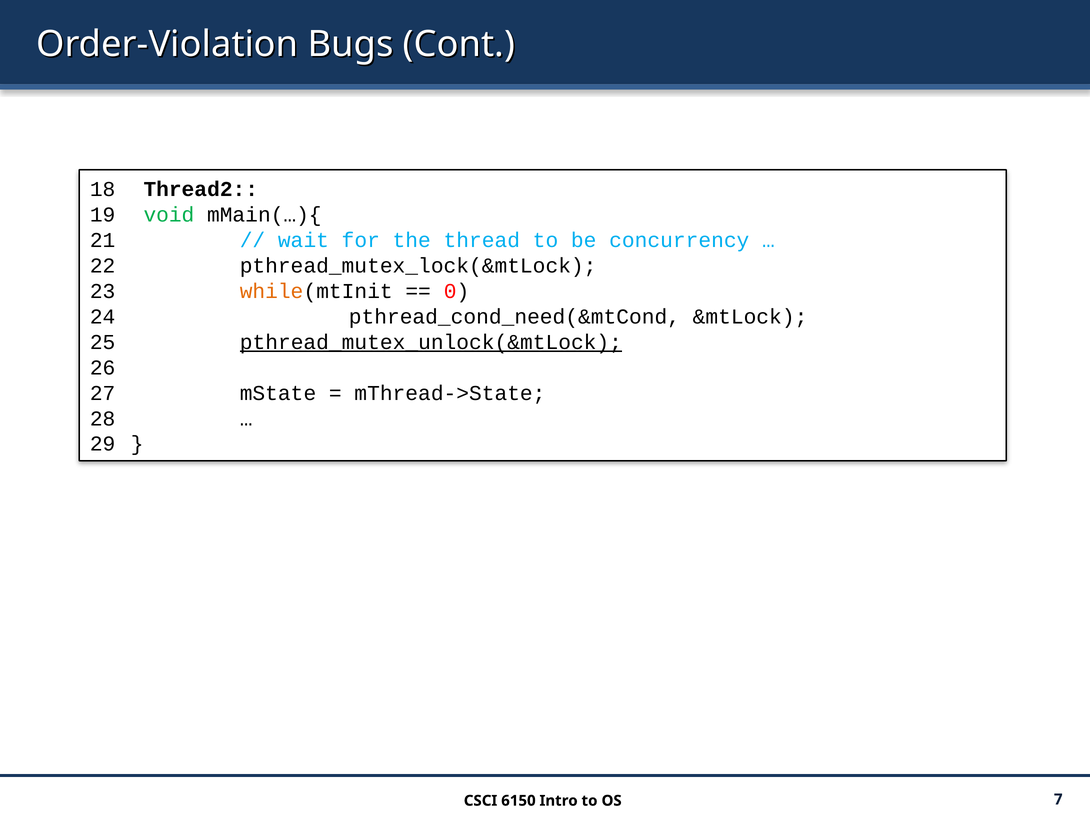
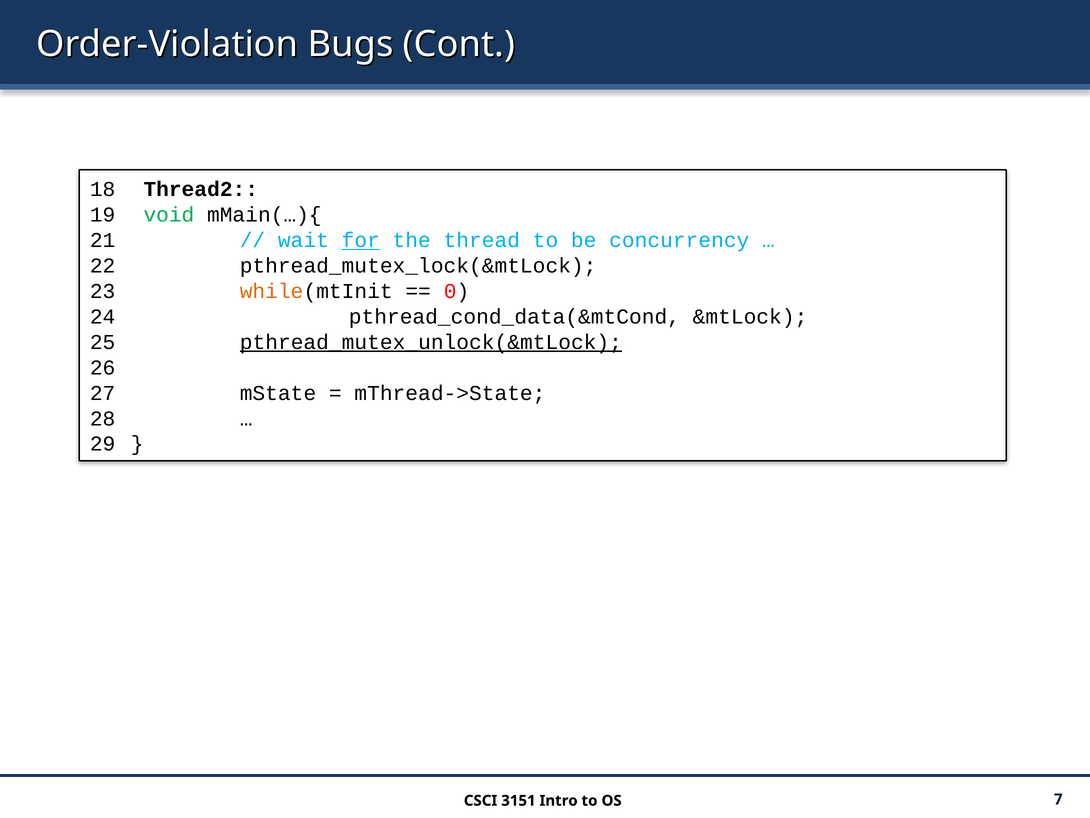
for underline: none -> present
pthread_cond_need(&mtCond: pthread_cond_need(&mtCond -> pthread_cond_data(&mtCond
6150: 6150 -> 3151
